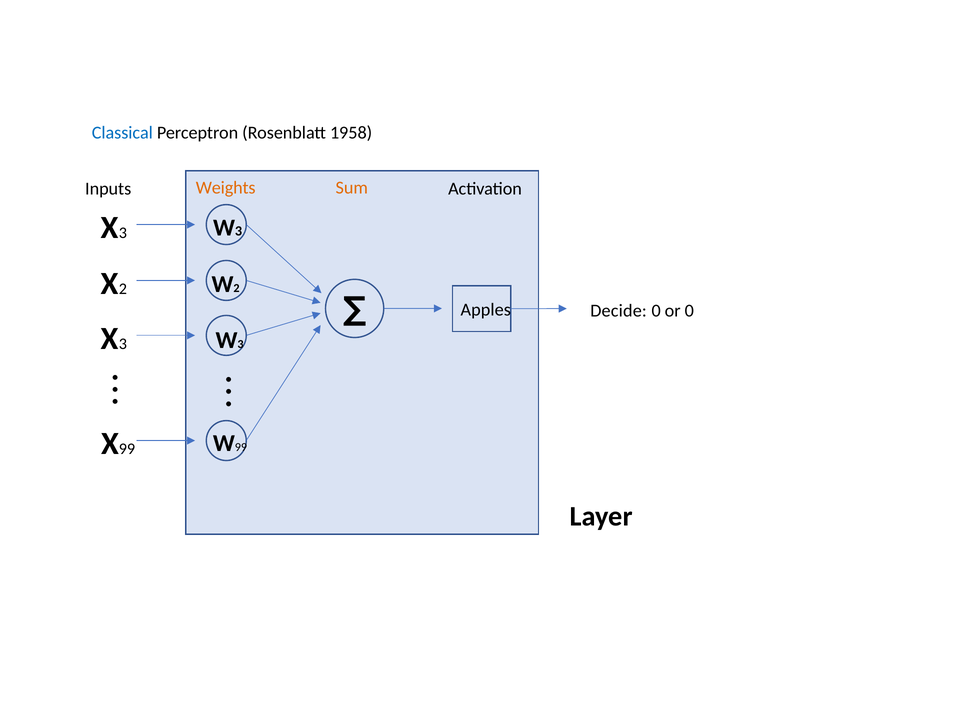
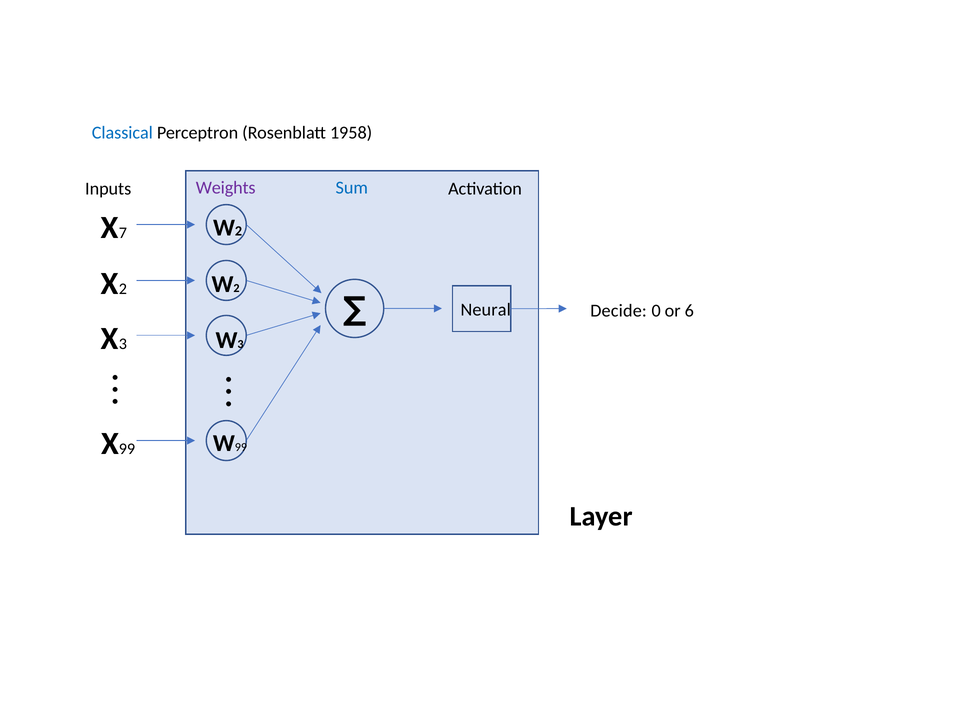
Weights colour: orange -> purple
Sum colour: orange -> blue
3 at (123, 233): 3 -> 7
3 at (239, 231): 3 -> 2
Apples: Apples -> Neural
or 0: 0 -> 6
